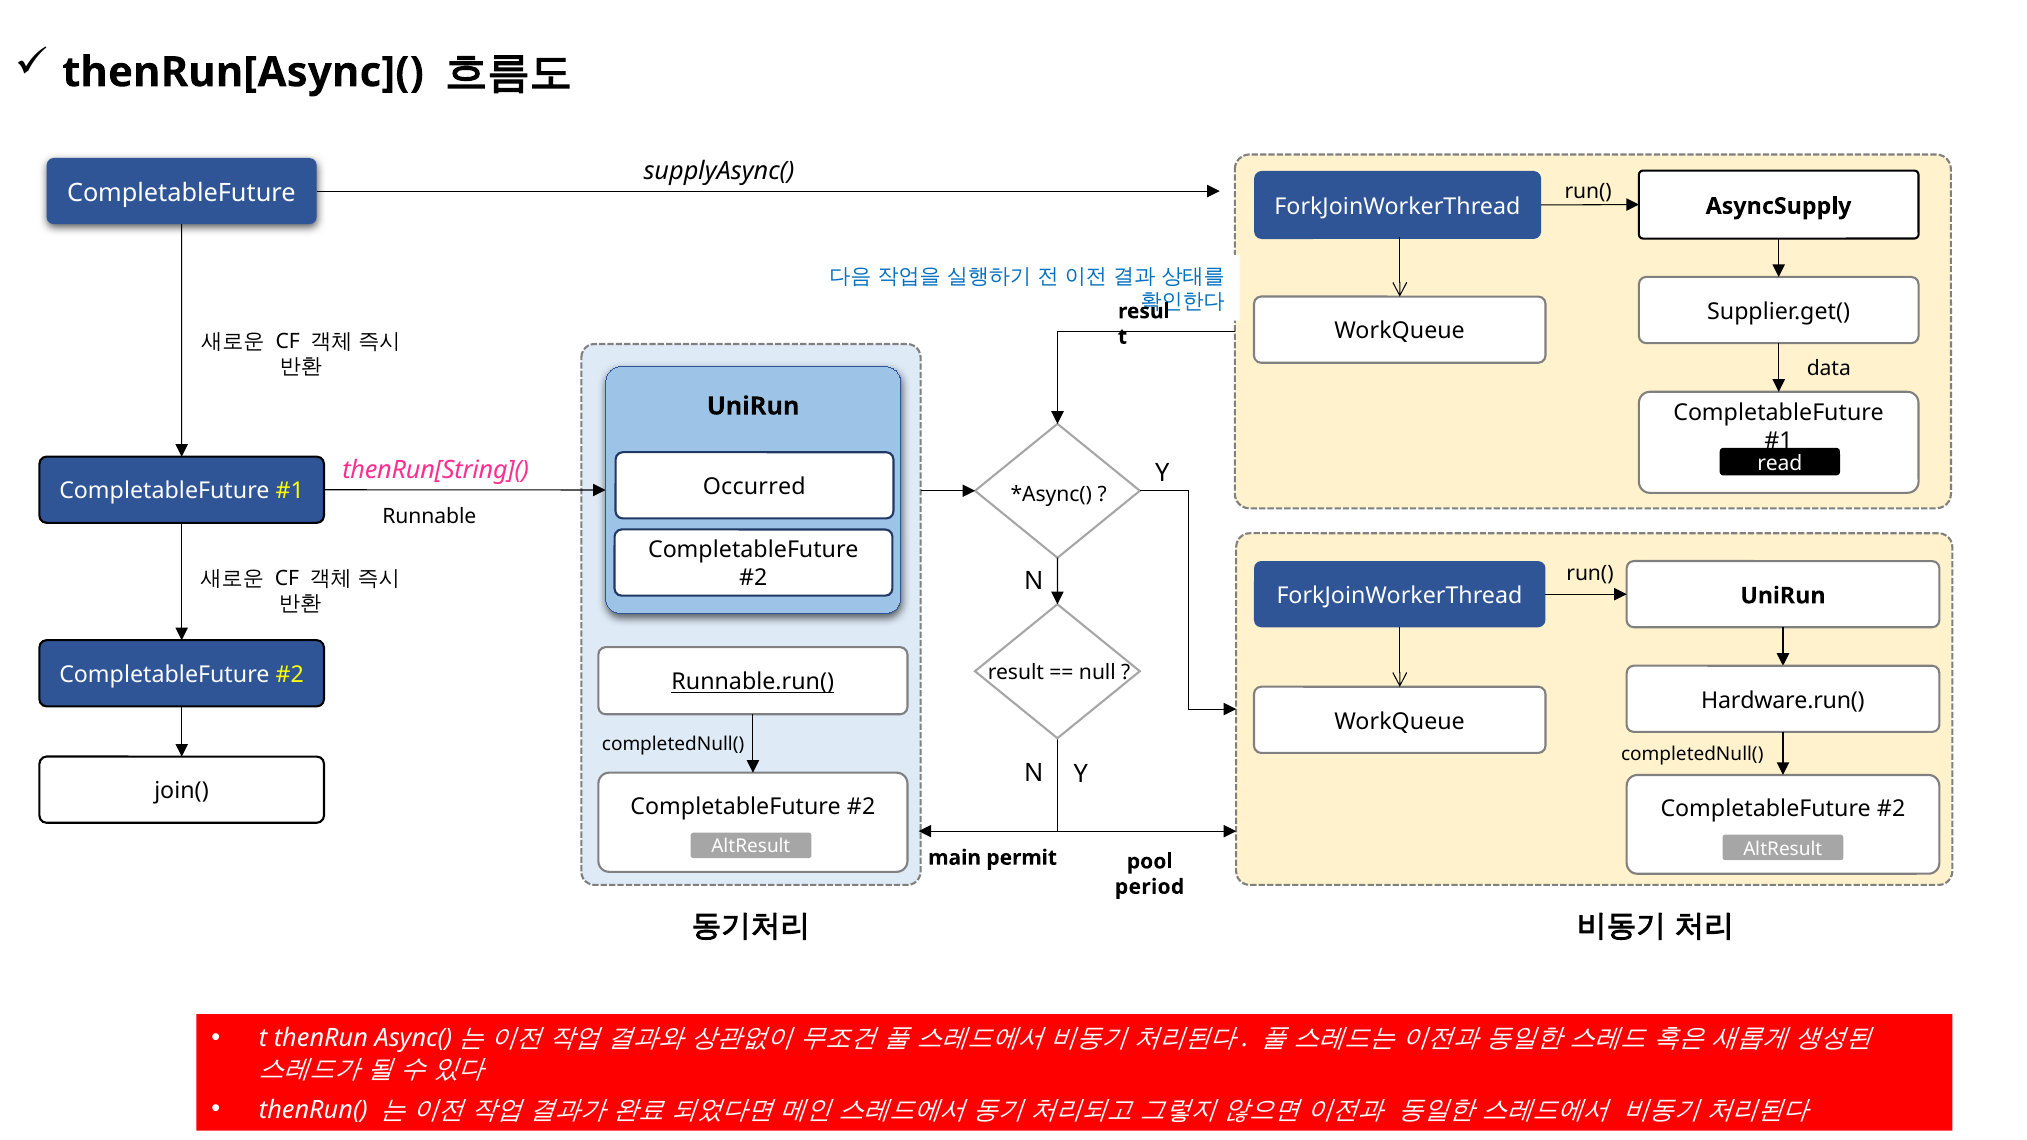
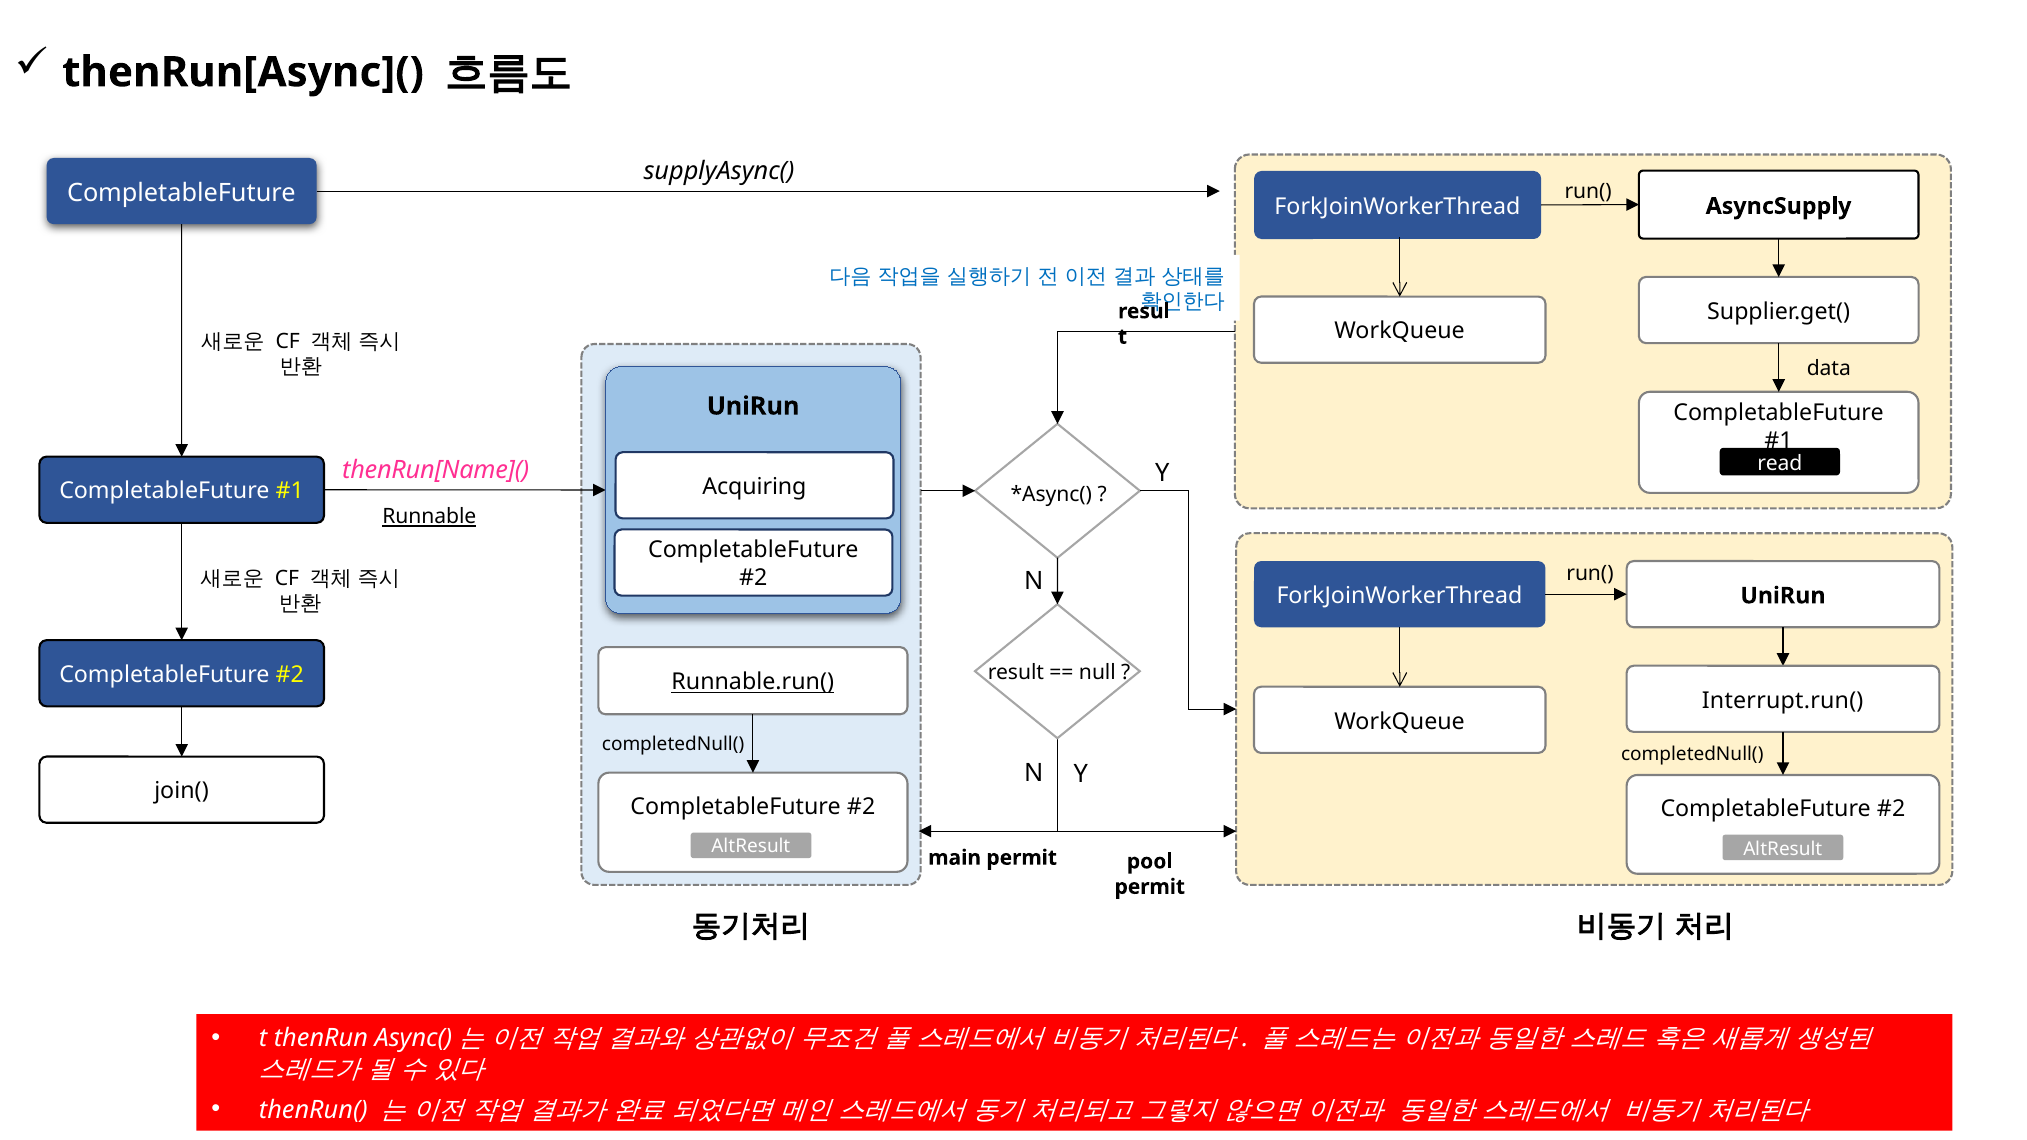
thenRun[String](: thenRun[String]( -> thenRun[Name](
Occurred: Occurred -> Acquiring
Runnable underline: none -> present
Hardware.run(: Hardware.run( -> Interrupt.run(
period at (1150, 887): period -> permit
